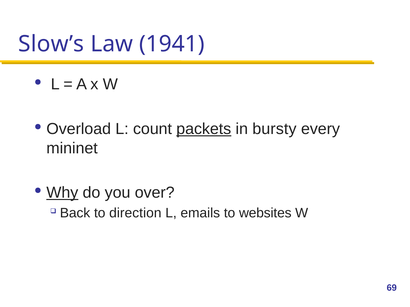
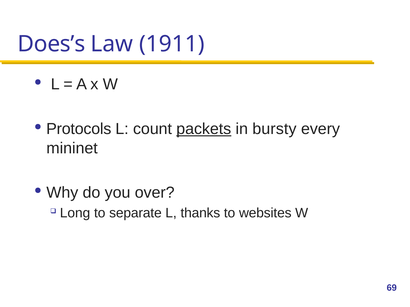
Slow’s: Slow’s -> Does’s
1941: 1941 -> 1911
Overload: Overload -> Protocols
Why underline: present -> none
Back: Back -> Long
direction: direction -> separate
emails: emails -> thanks
